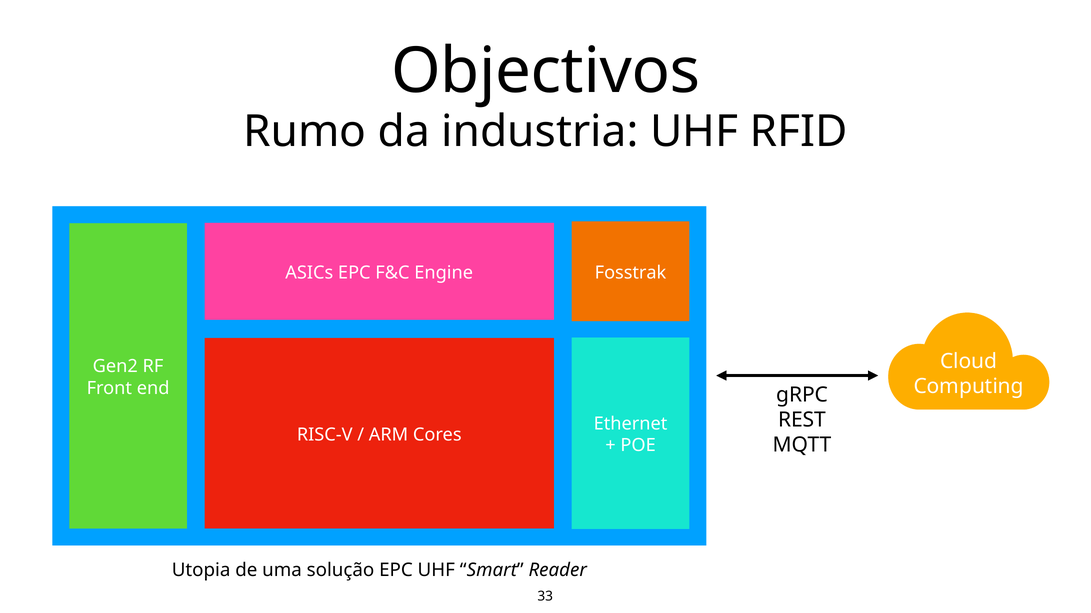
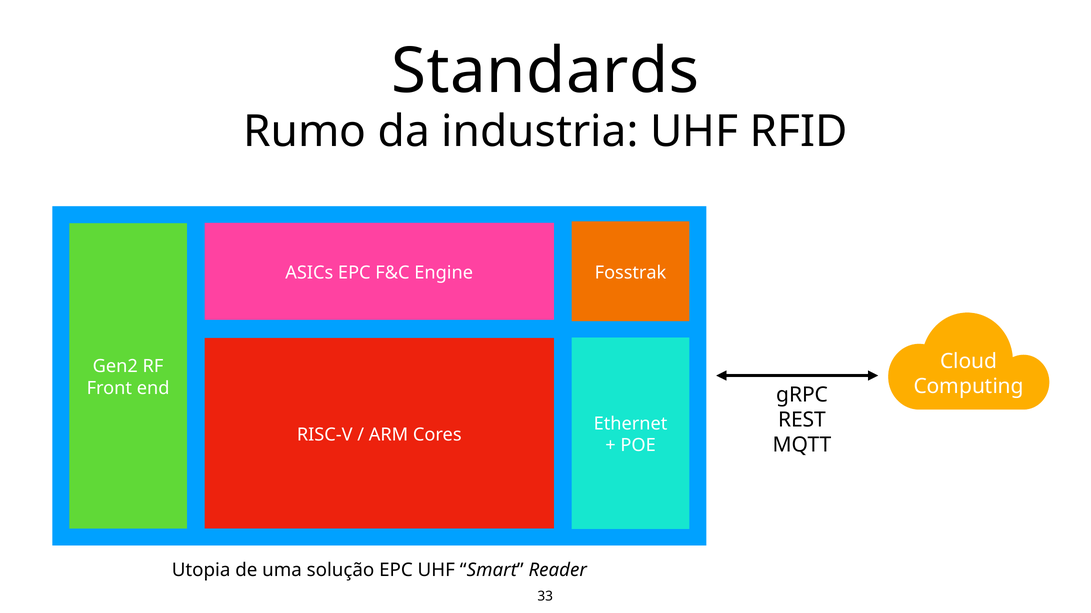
Objectivos: Objectivos -> Standards
